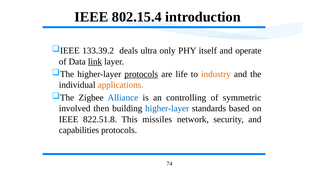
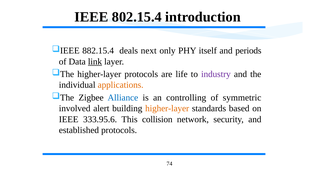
133.39.2: 133.39.2 -> 882.15.4
ultra: ultra -> next
operate: operate -> periods
protocols at (141, 74) underline: present -> none
industry colour: orange -> purple
then: then -> alert
higher-layer at (167, 109) colour: blue -> orange
822.51.8: 822.51.8 -> 333.95.6
missiles: missiles -> collision
capabilities: capabilities -> established
